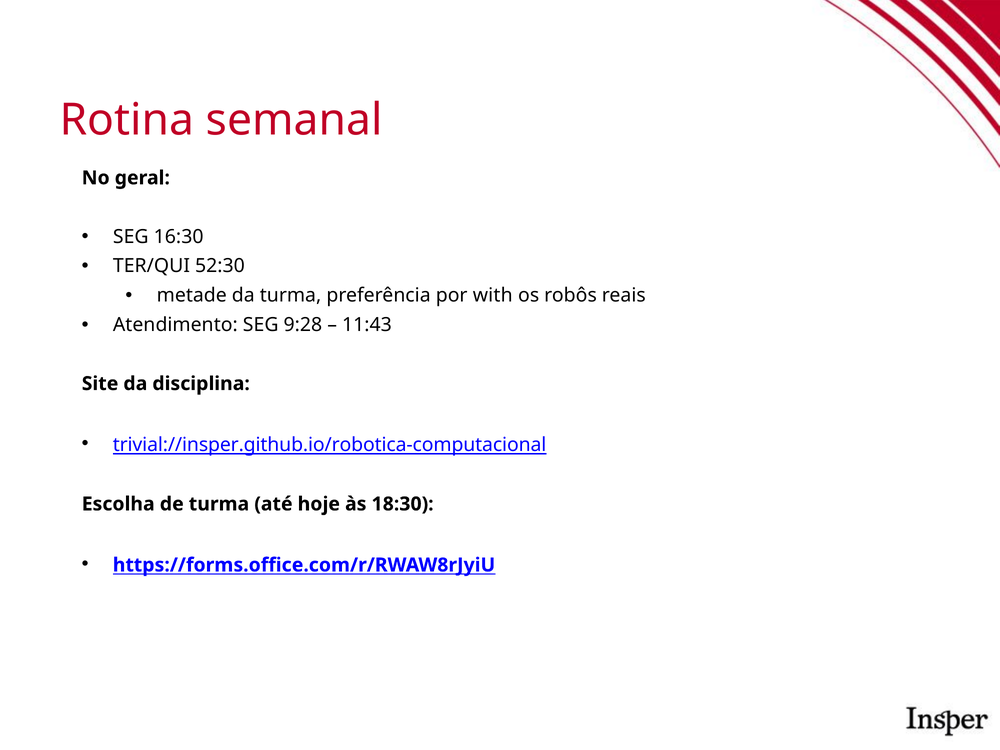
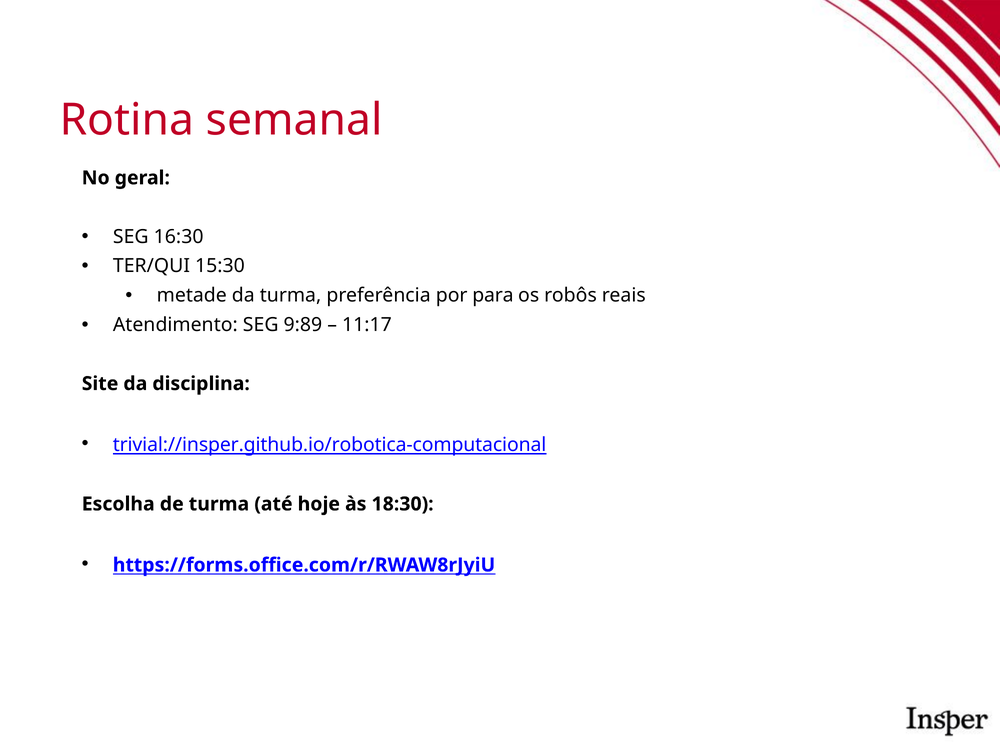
52:30: 52:30 -> 15:30
with: with -> para
9:28: 9:28 -> 9:89
11:43: 11:43 -> 11:17
